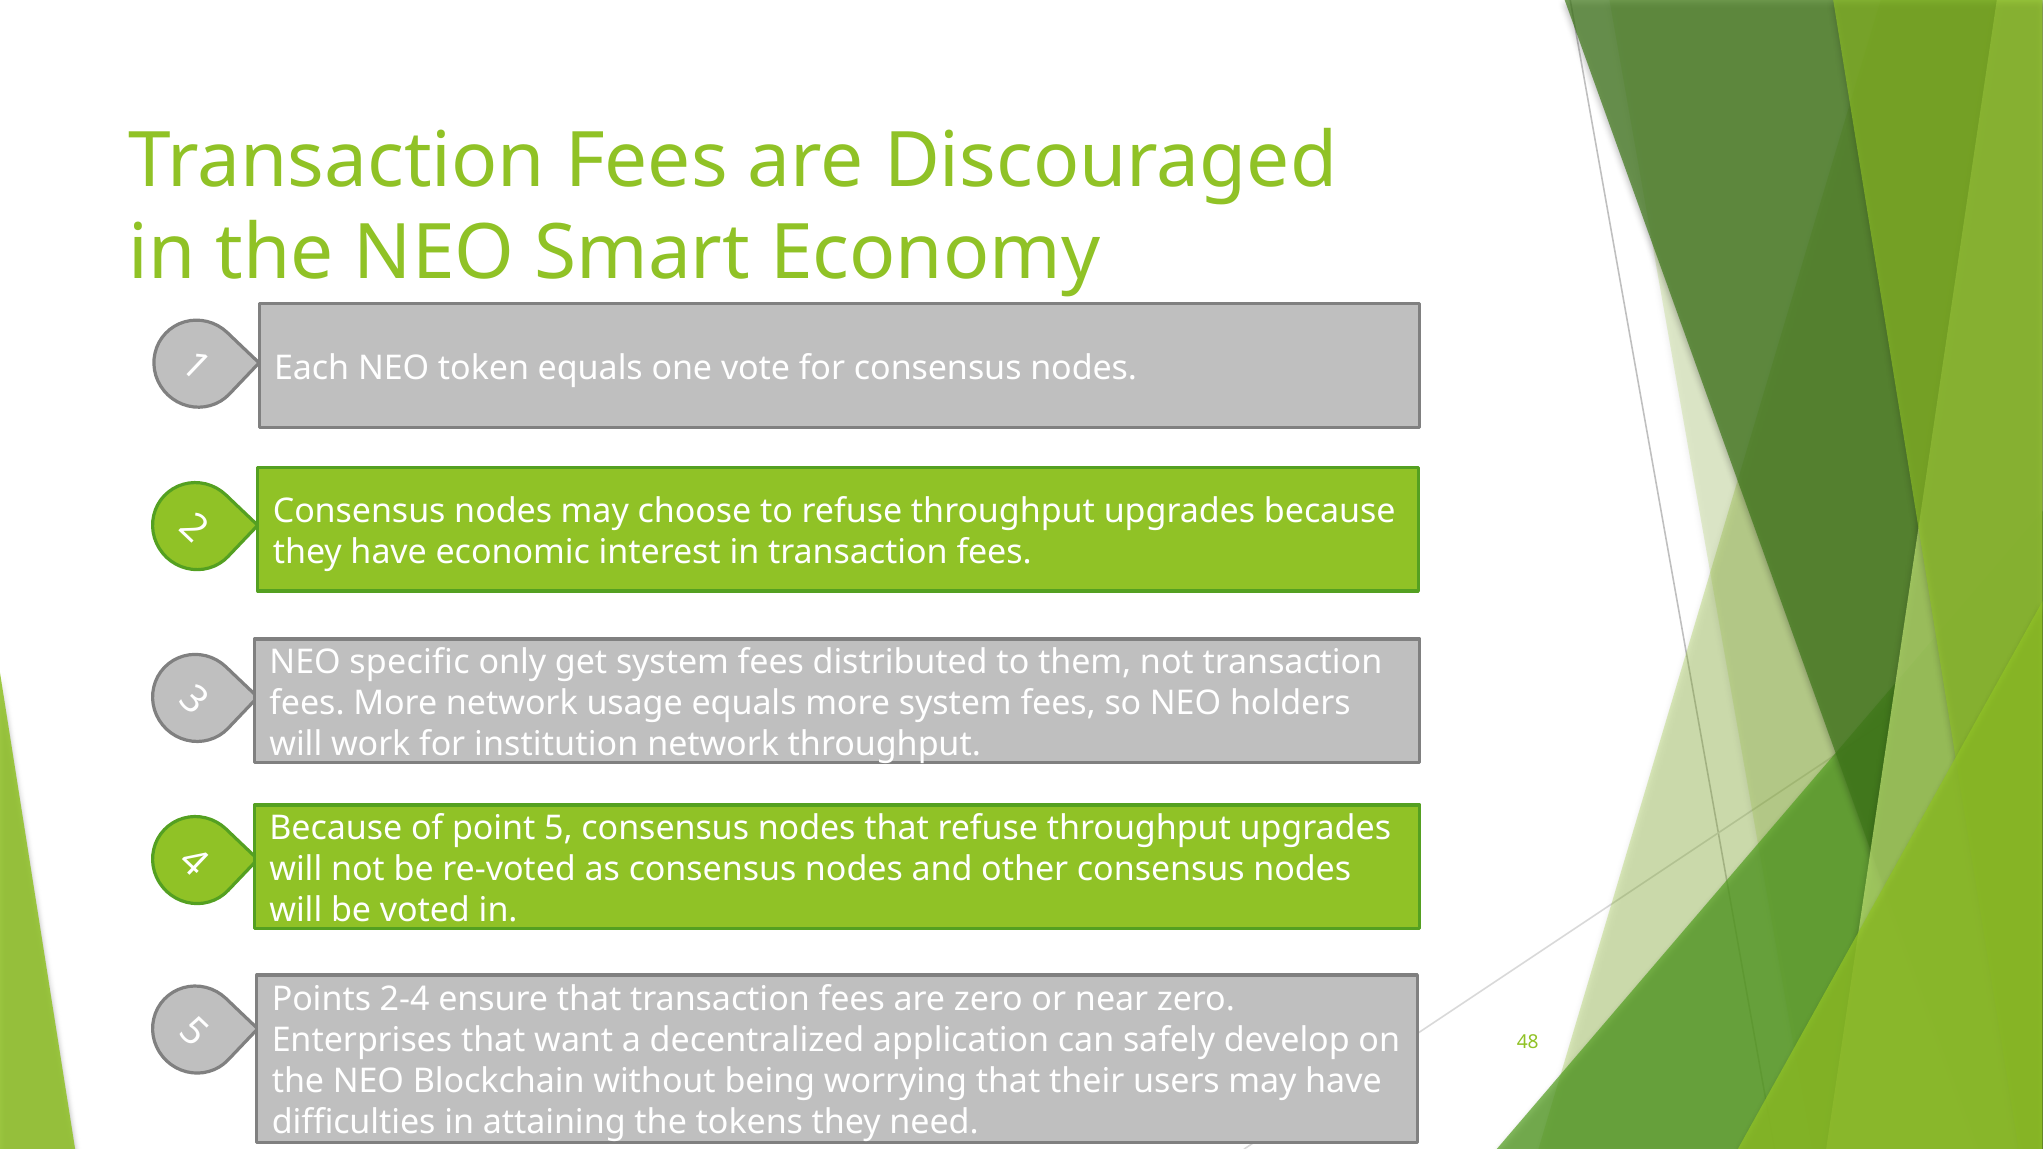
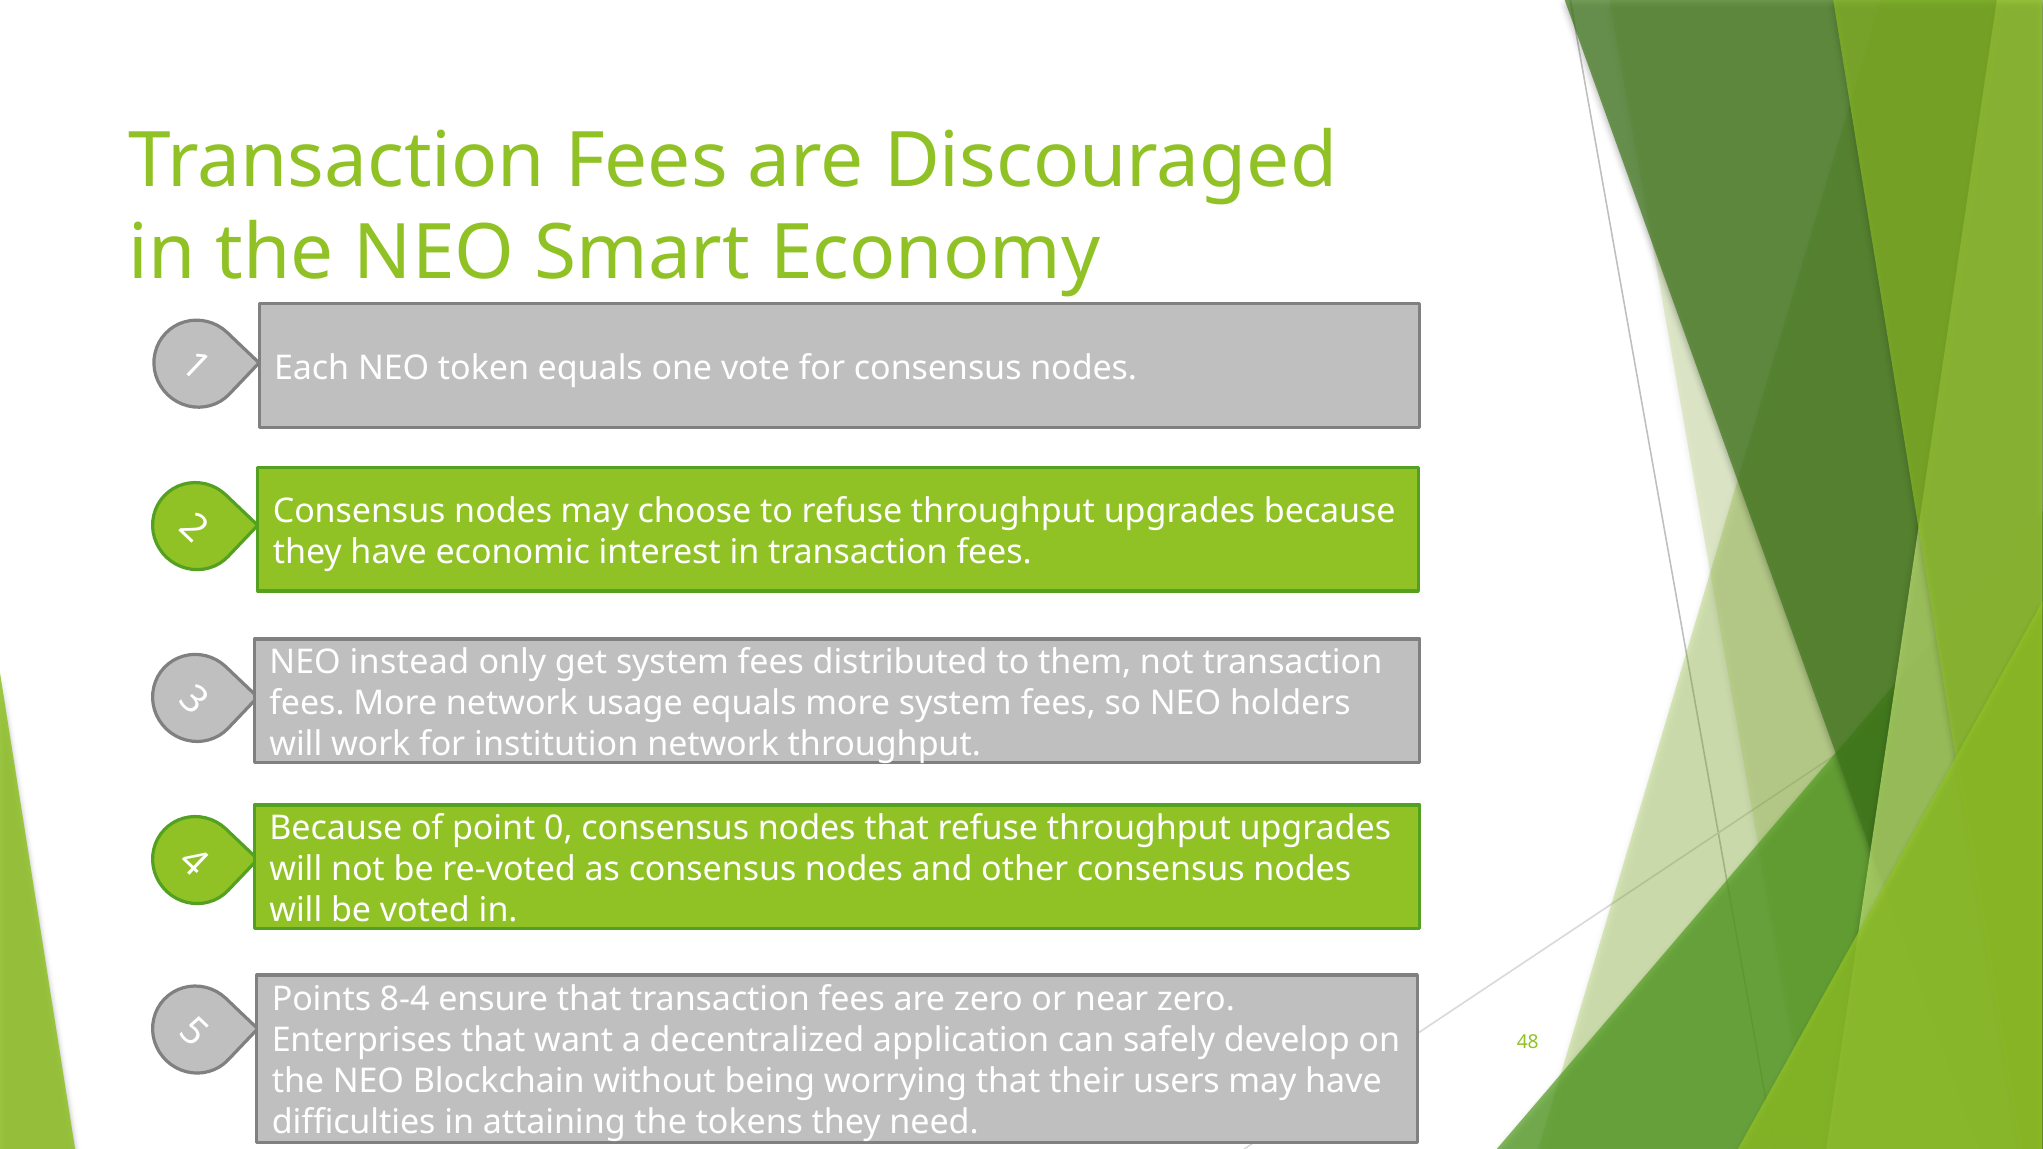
specific: specific -> instead
point 5: 5 -> 0
2-4: 2-4 -> 8-4
